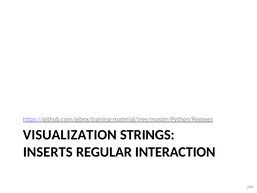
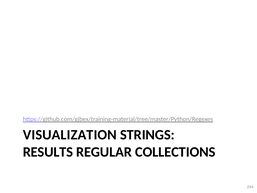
INSERTS: INSERTS -> RESULTS
INTERACTION: INTERACTION -> COLLECTIONS
